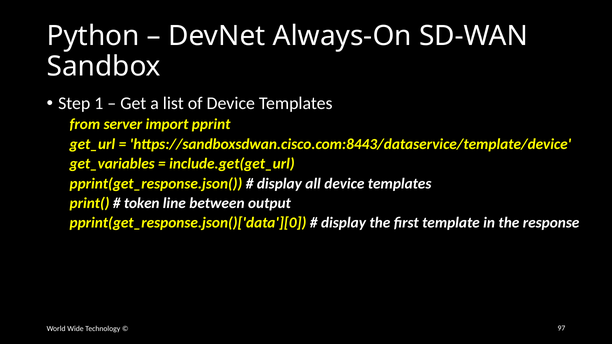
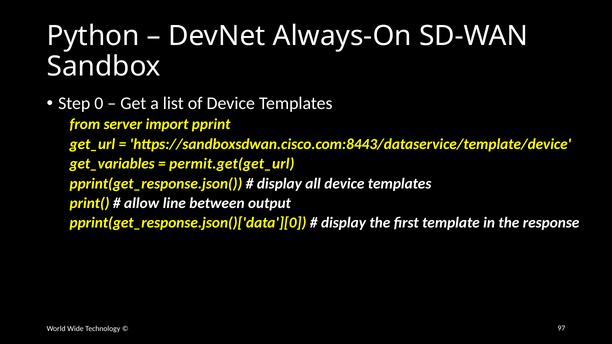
1: 1 -> 0
include.get(get_url: include.get(get_url -> permit.get(get_url
token: token -> allow
